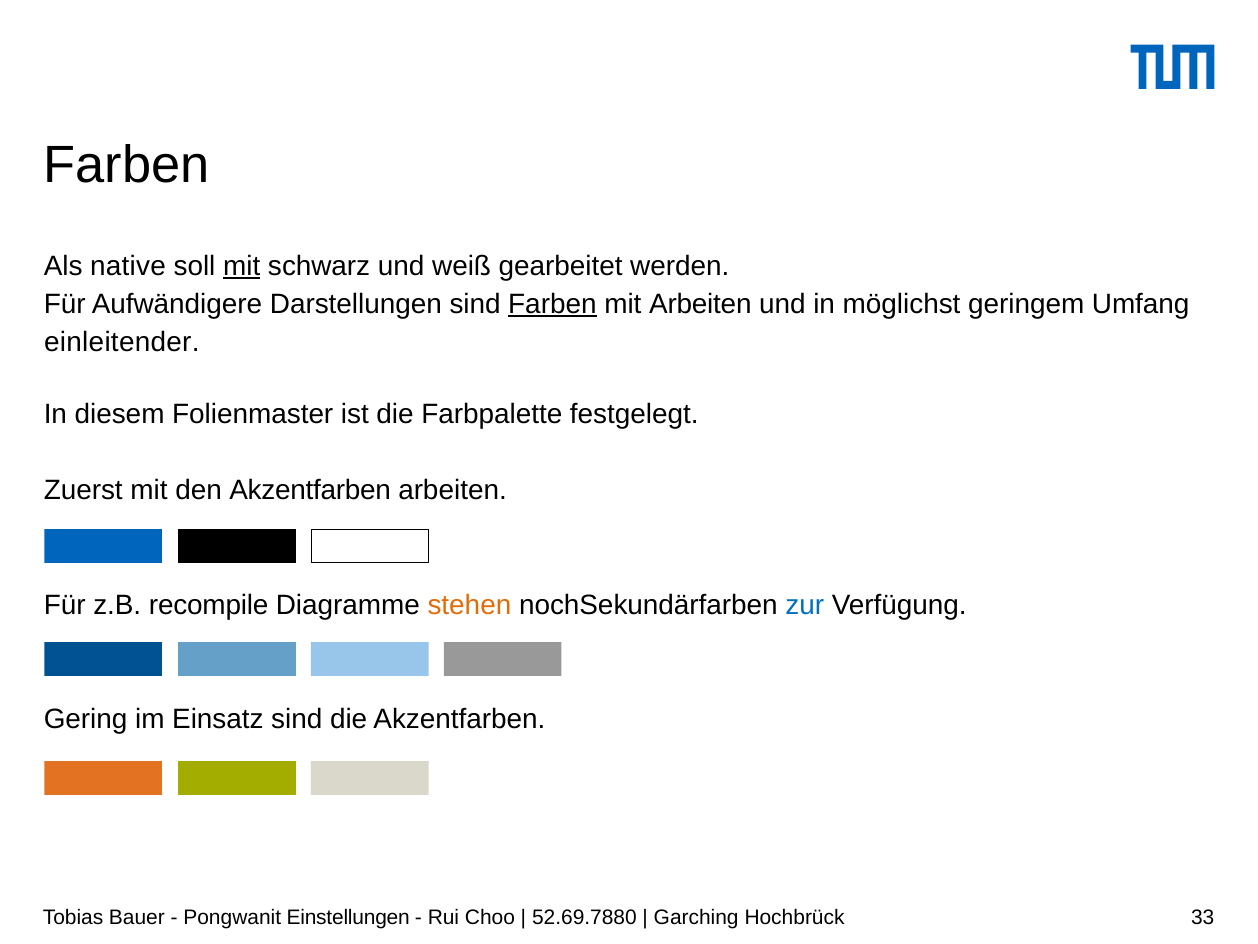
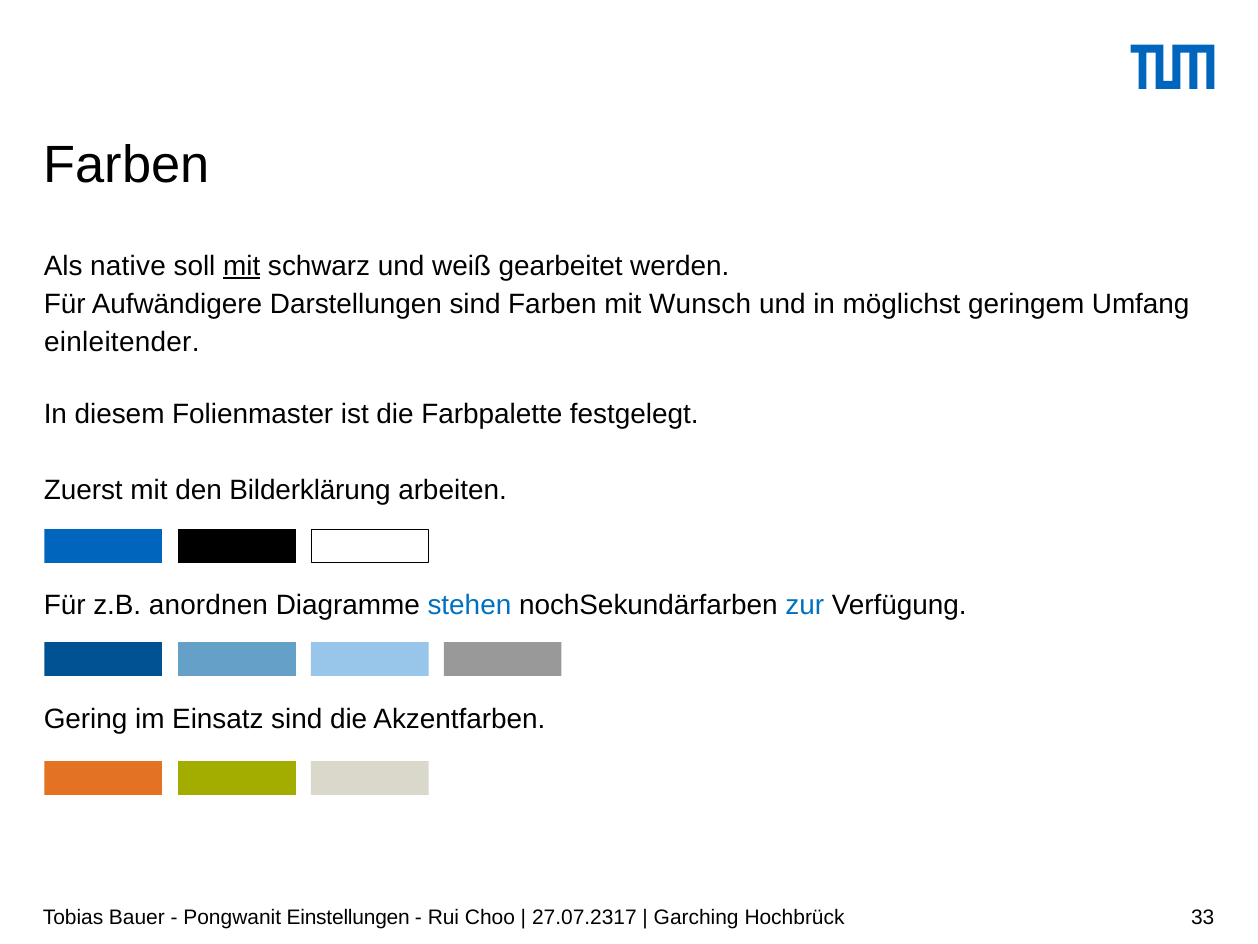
Farben at (552, 304) underline: present -> none
mit Arbeiten: Arbeiten -> Wunsch
den Akzentfarben: Akzentfarben -> Bilderklärung
recompile: recompile -> anordnen
stehen colour: orange -> blue
52.69.7880: 52.69.7880 -> 27.07.2317
